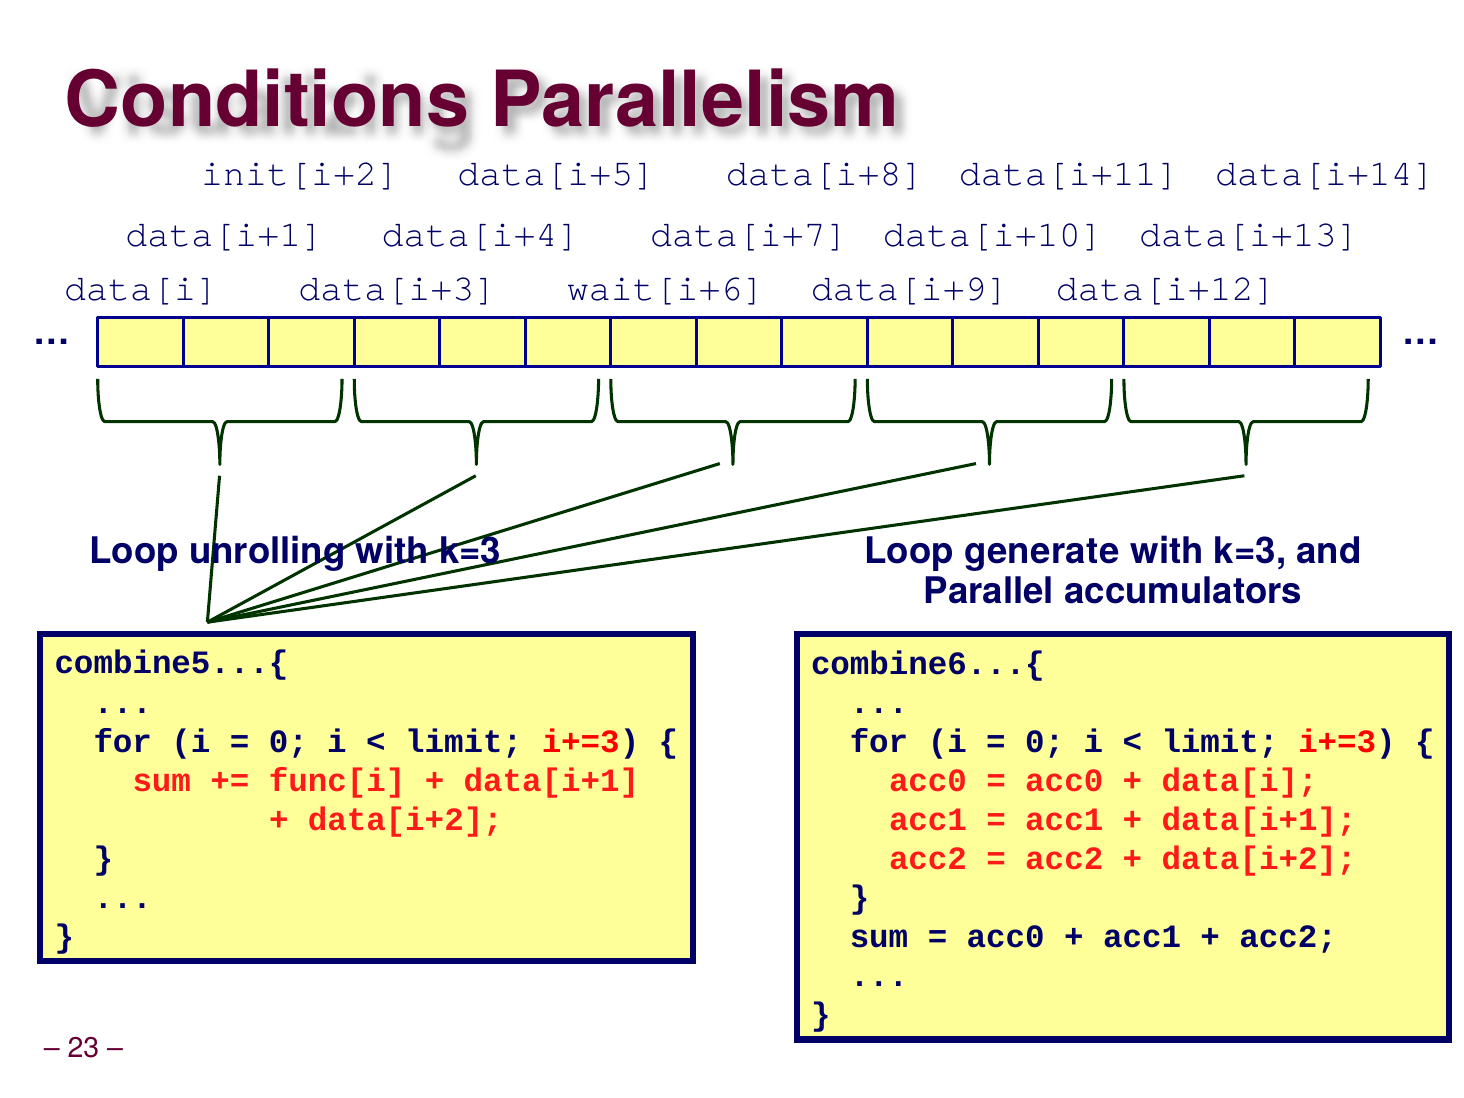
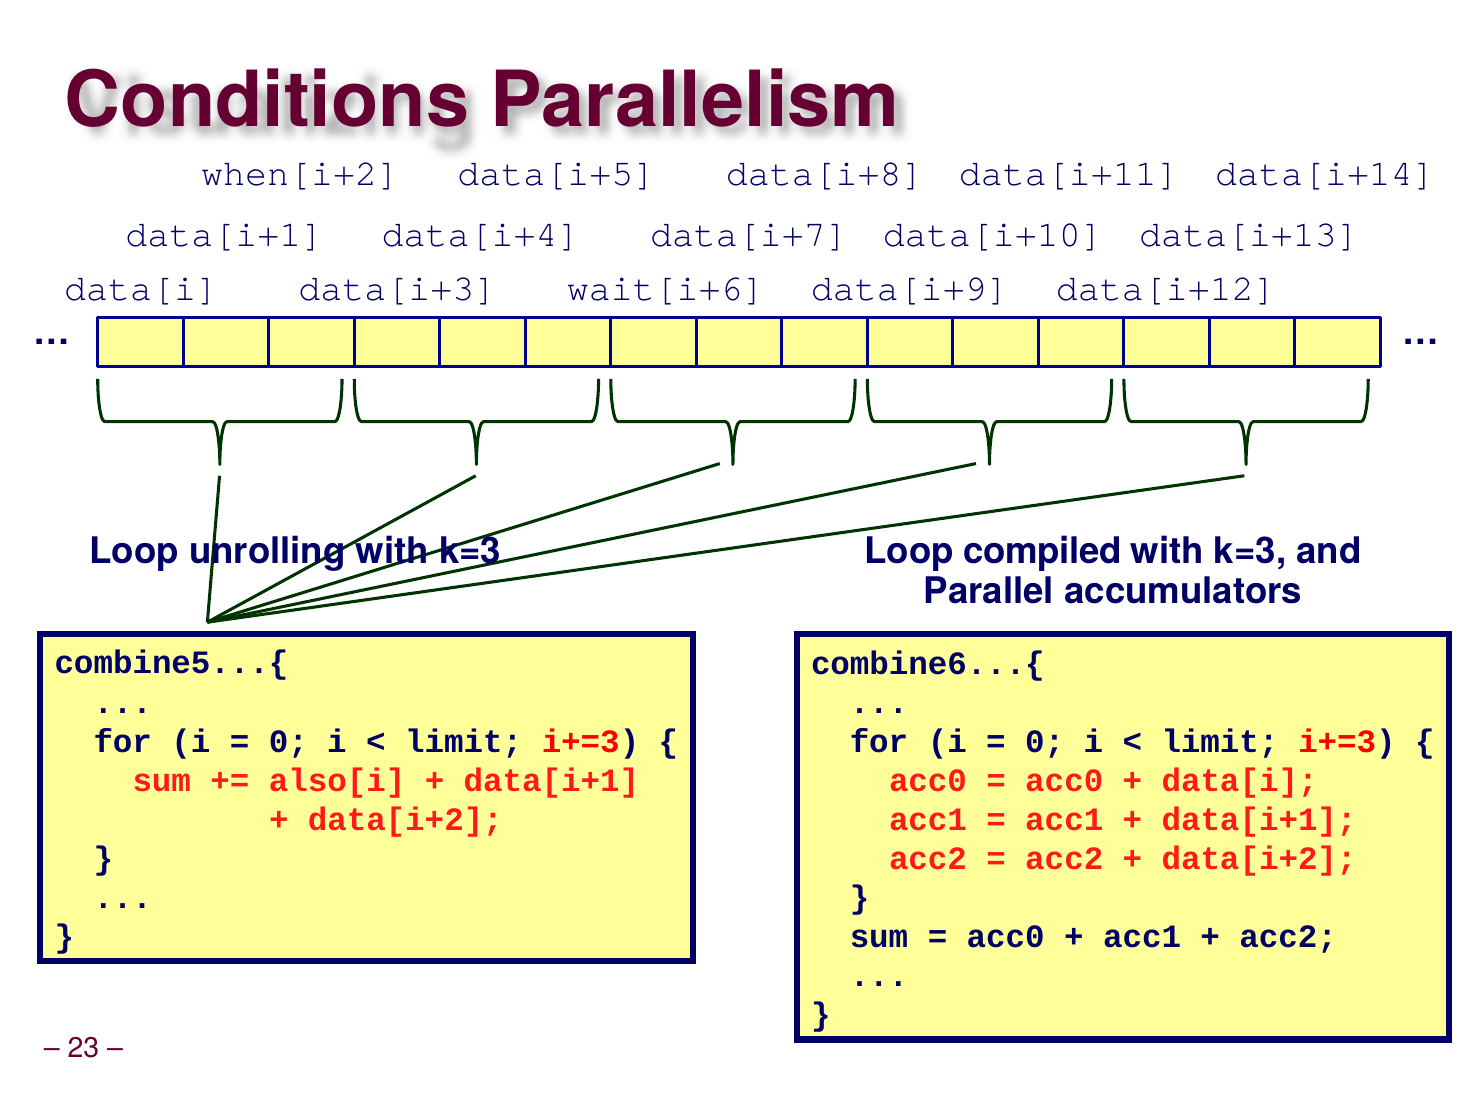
init[i+2: init[i+2 -> when[i+2
generate: generate -> compiled
func[i: func[i -> also[i
